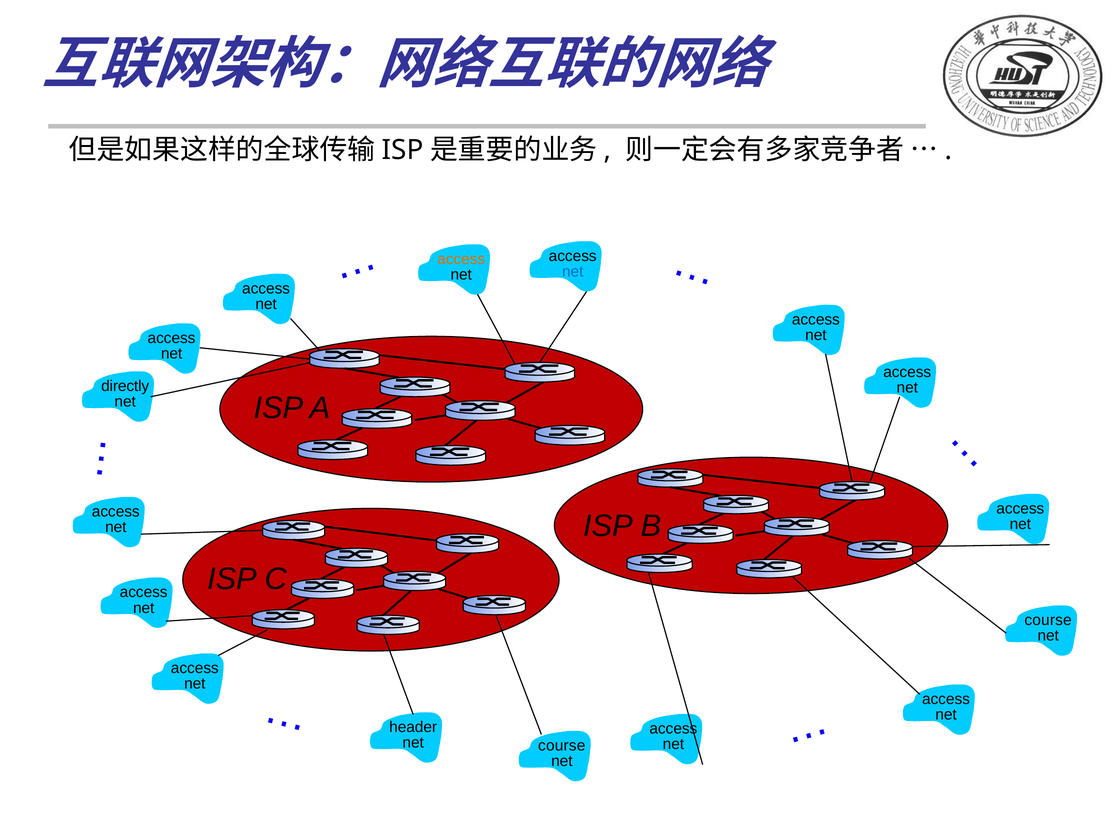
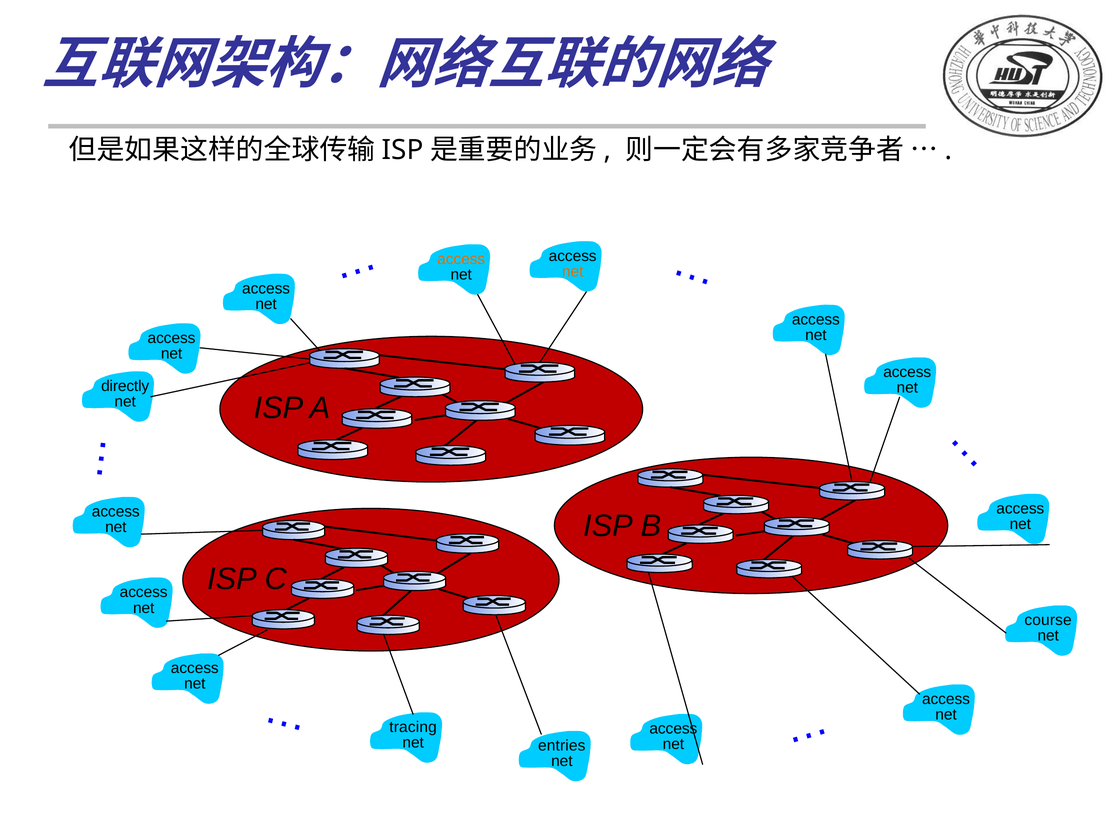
net at (573, 271) colour: blue -> orange
header: header -> tracing
course at (562, 745): course -> entries
